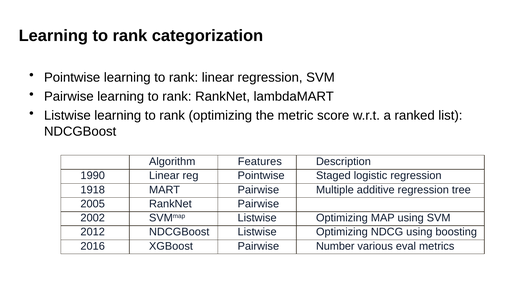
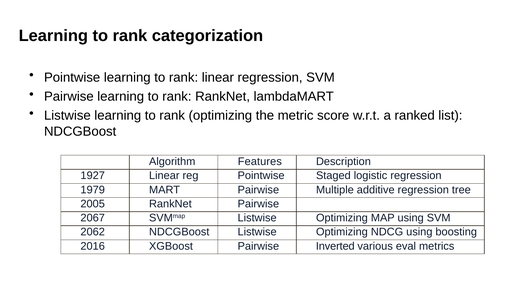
1990: 1990 -> 1927
1918: 1918 -> 1979
2002: 2002 -> 2067
2012: 2012 -> 2062
Number: Number -> Inverted
